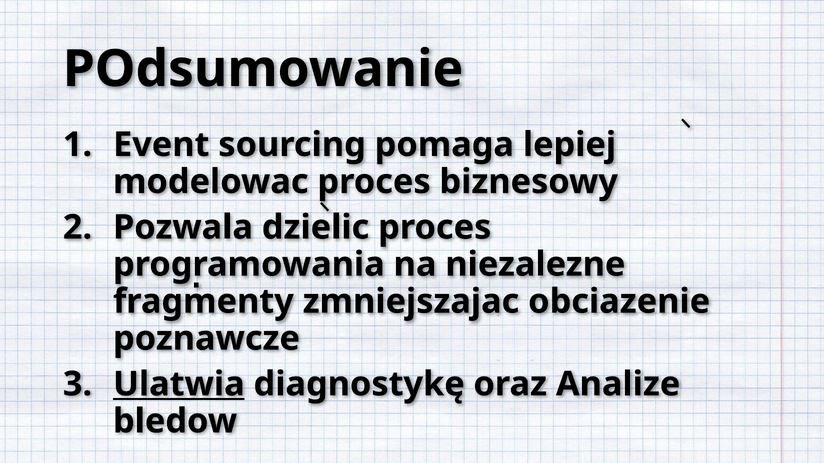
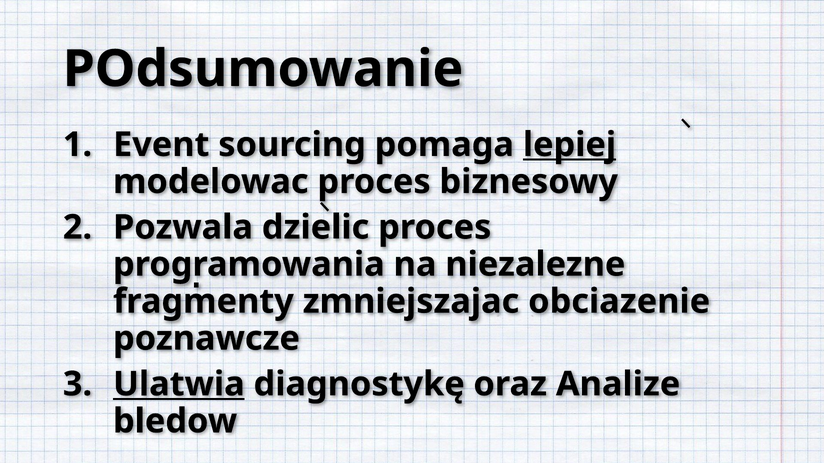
lepiej underline: none -> present
